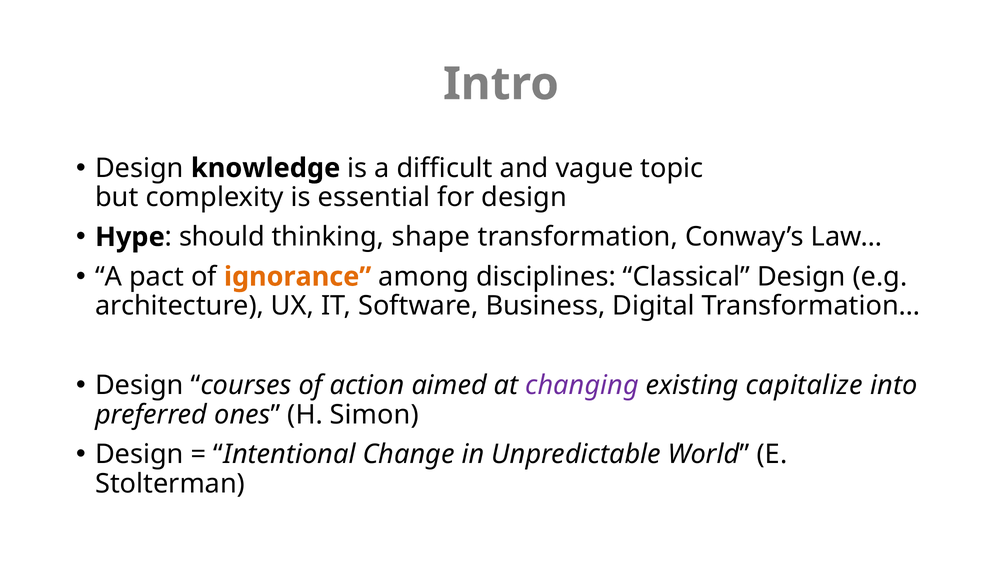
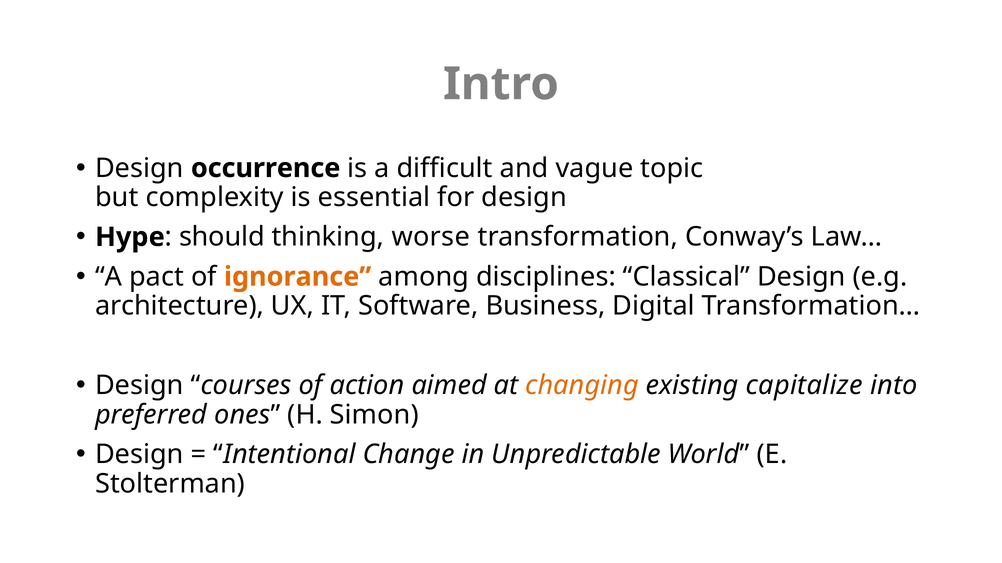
knowledge: knowledge -> occurrence
shape: shape -> worse
changing colour: purple -> orange
